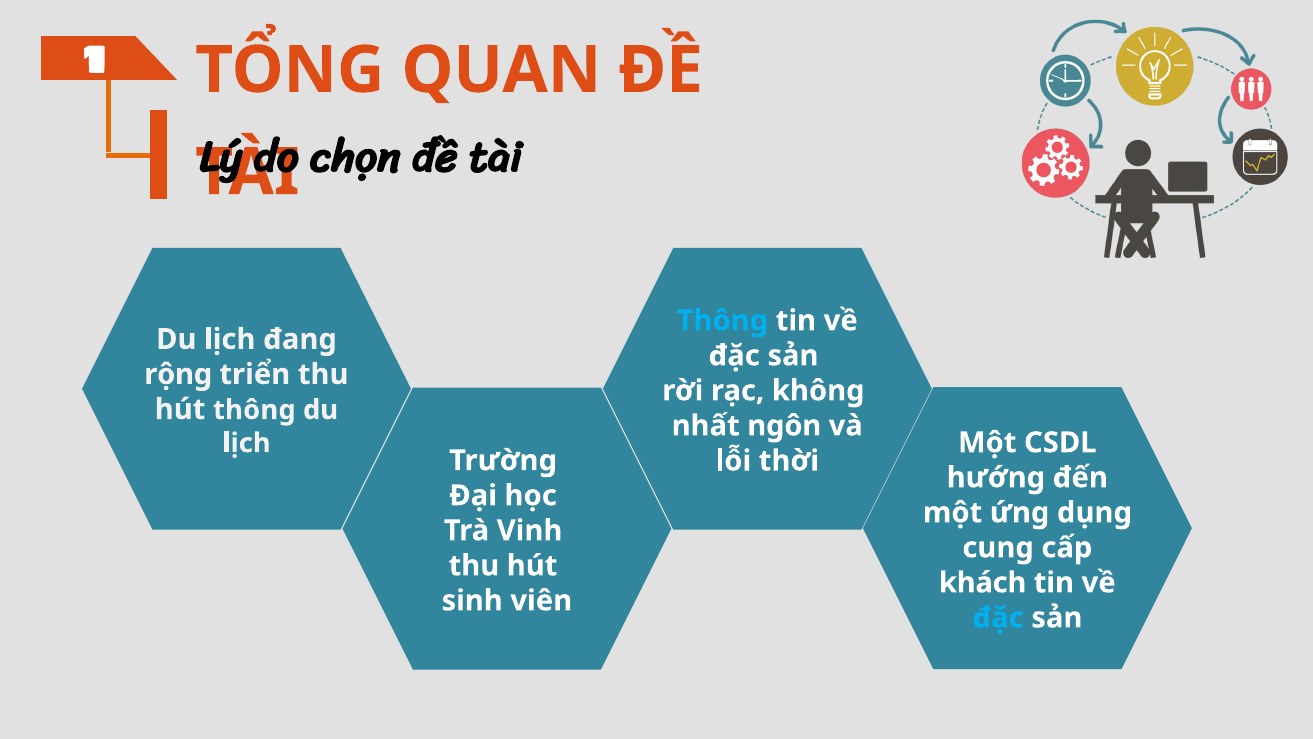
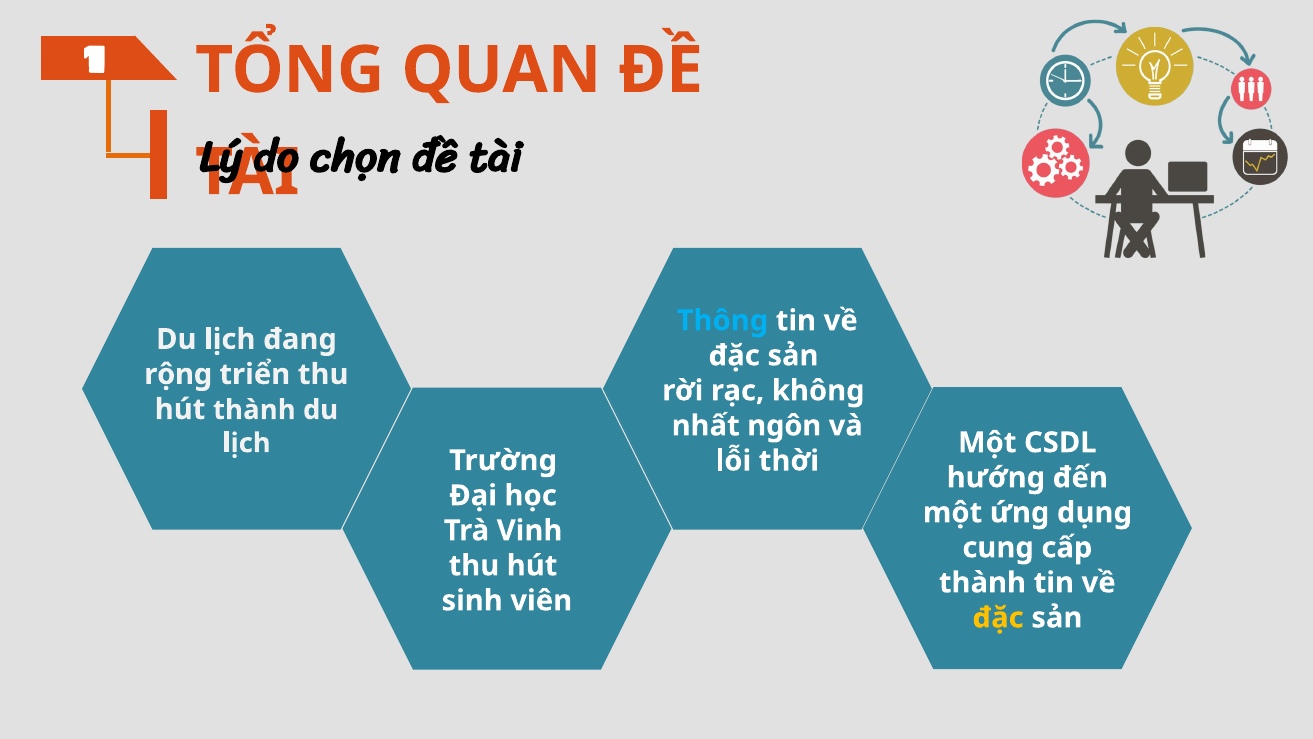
hút thông: thông -> thành
khách at (983, 582): khách -> thành
đặc at (998, 617) colour: light blue -> yellow
